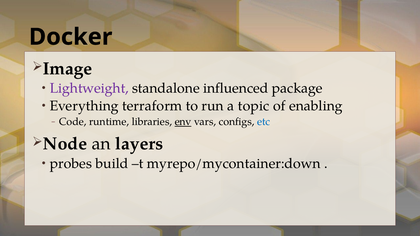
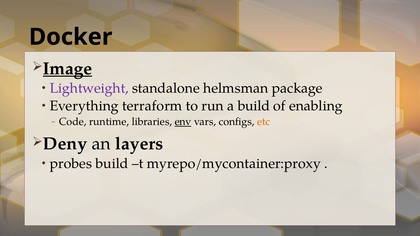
Image underline: none -> present
influenced: influenced -> helmsman
a topic: topic -> build
etc colour: blue -> orange
Node: Node -> Deny
myrepo/mycontainer:down: myrepo/mycontainer:down -> myrepo/mycontainer:proxy
